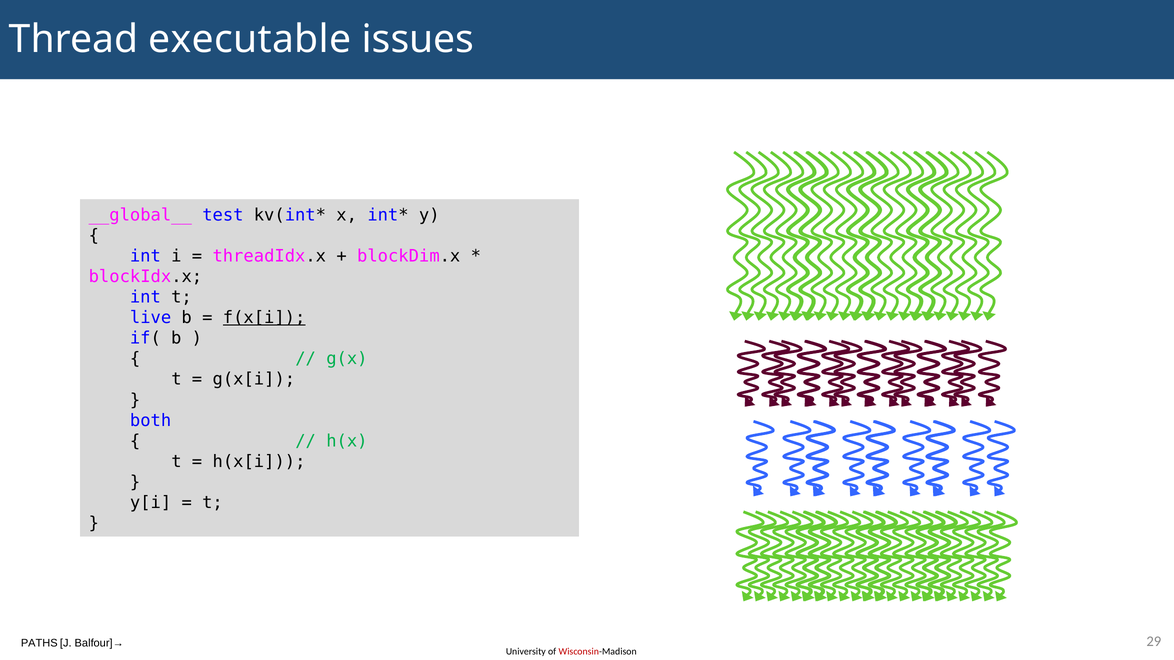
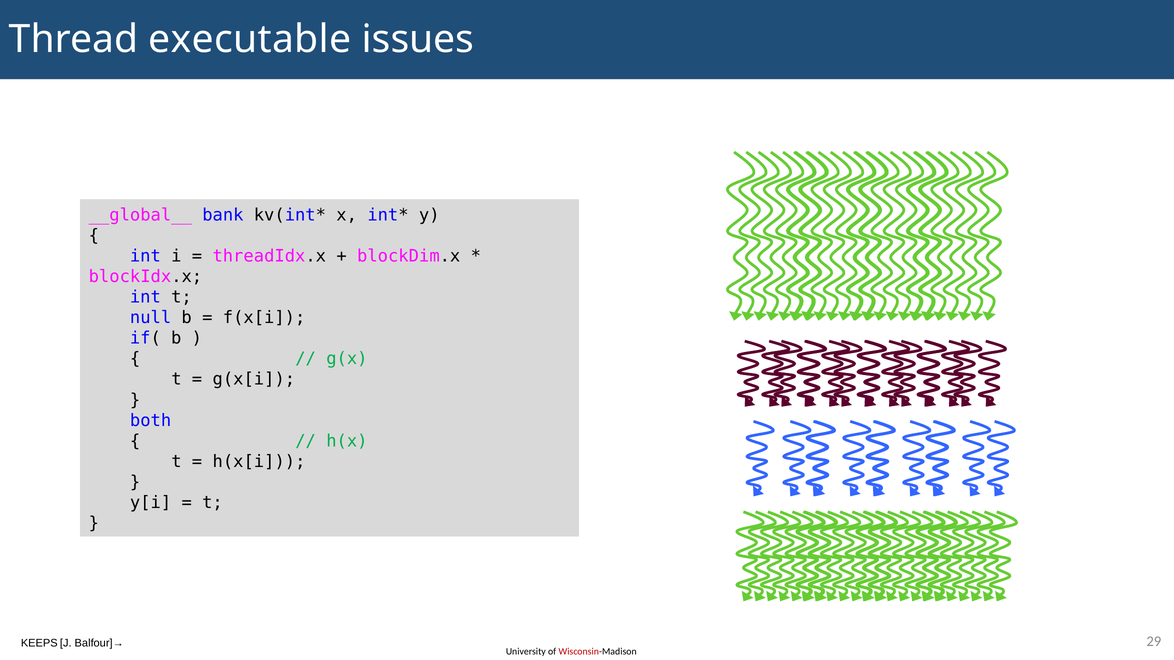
test: test -> bank
live: live -> null
f(x[i underline: present -> none
PATHS: PATHS -> KEEPS
